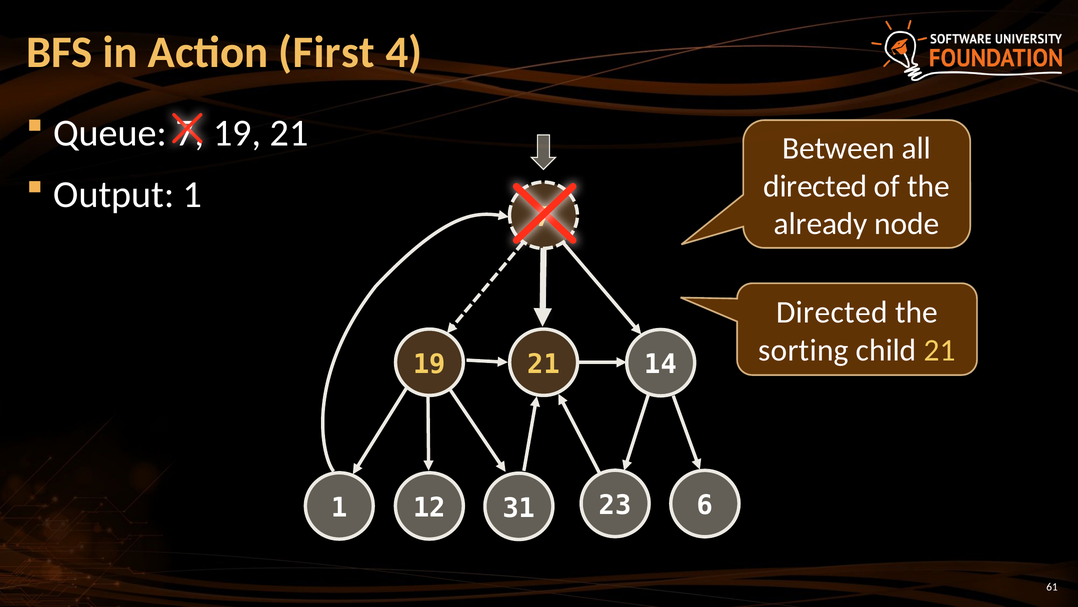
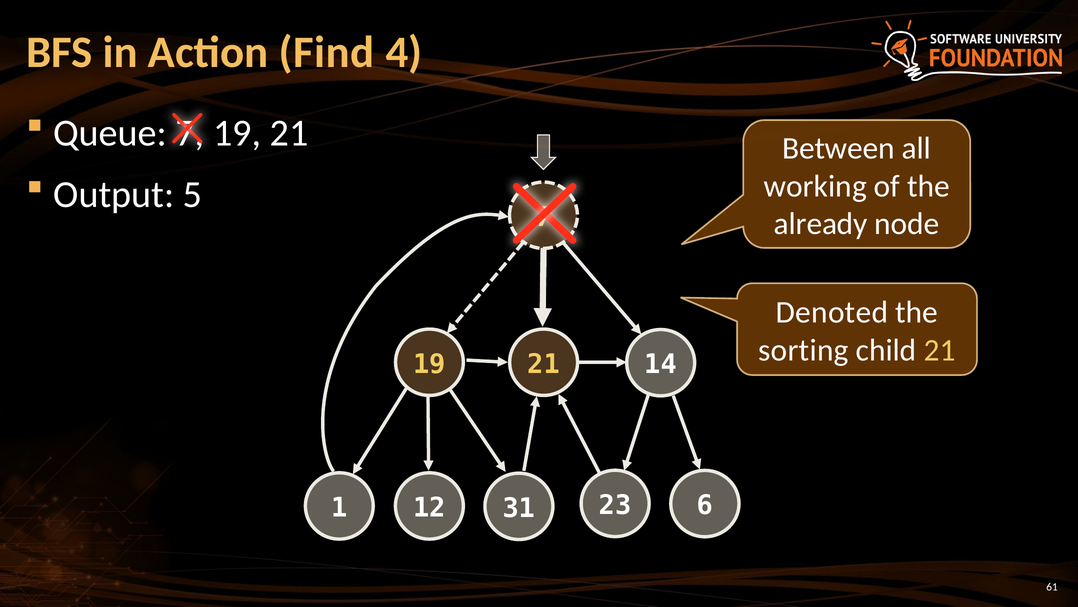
First: First -> Find
directed at (815, 186): directed -> working
Output 1: 1 -> 5
Directed at (832, 312): Directed -> Denoted
